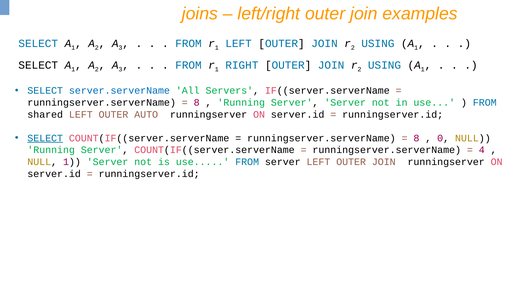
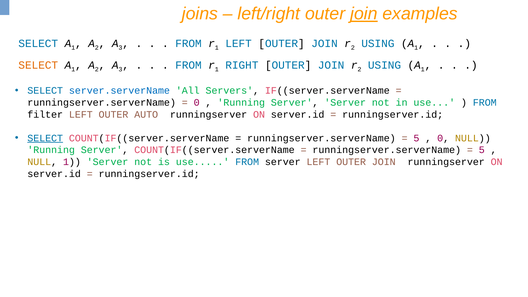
join at (364, 14) underline: none -> present
SELECT at (38, 65) colour: black -> orange
8 at (197, 103): 8 -> 0
shared: shared -> filter
8 at (416, 138): 8 -> 5
4 at (482, 150): 4 -> 5
